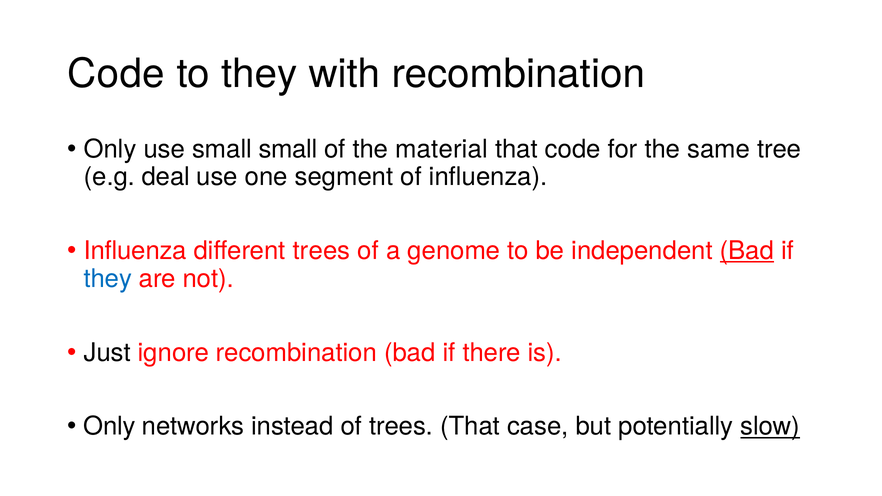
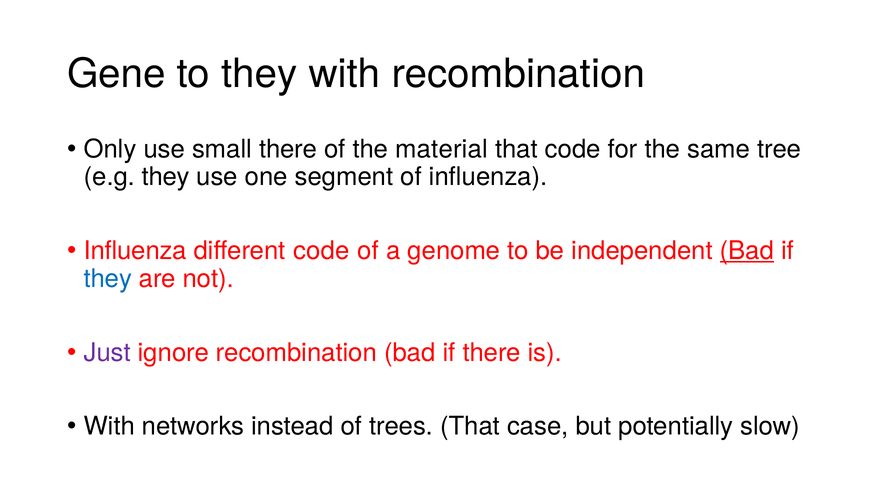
Code at (116, 74): Code -> Gene
small small: small -> there
e.g deal: deal -> they
different trees: trees -> code
Just colour: black -> purple
Only at (109, 427): Only -> With
slow underline: present -> none
